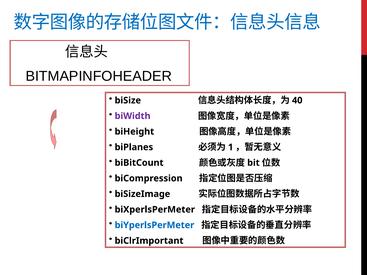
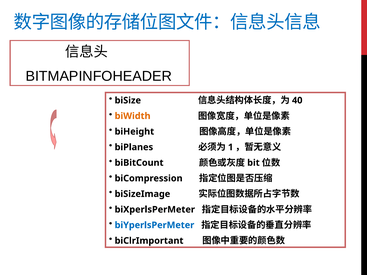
biWidth colour: purple -> orange
